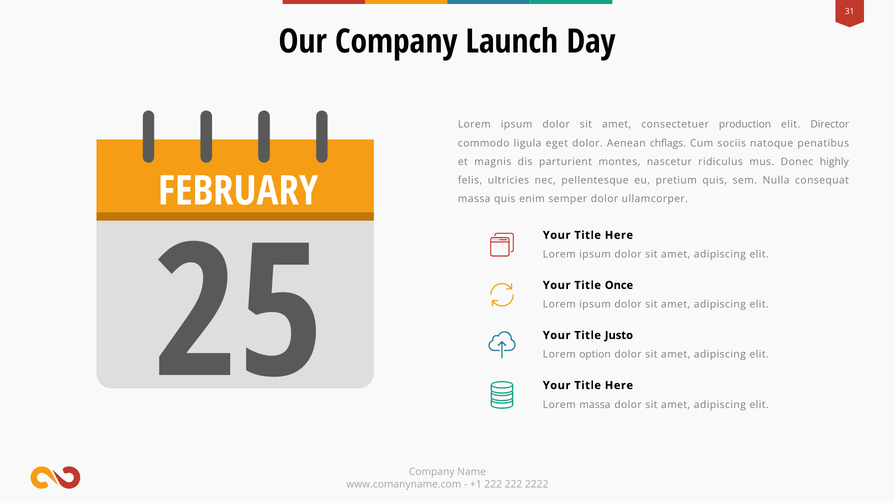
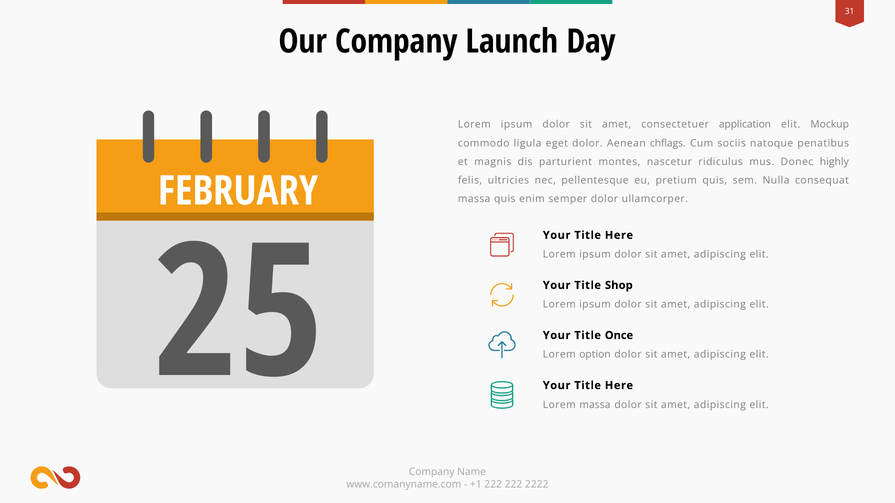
production: production -> application
Director: Director -> Mockup
Once: Once -> Shop
Justo: Justo -> Once
